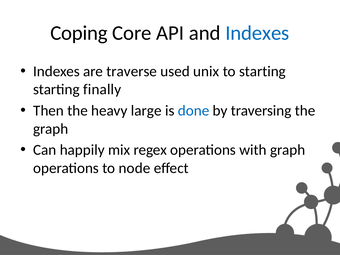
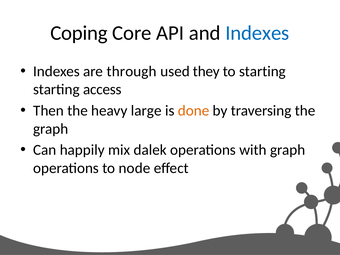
traverse: traverse -> through
unix: unix -> they
finally: finally -> access
done colour: blue -> orange
regex: regex -> dalek
